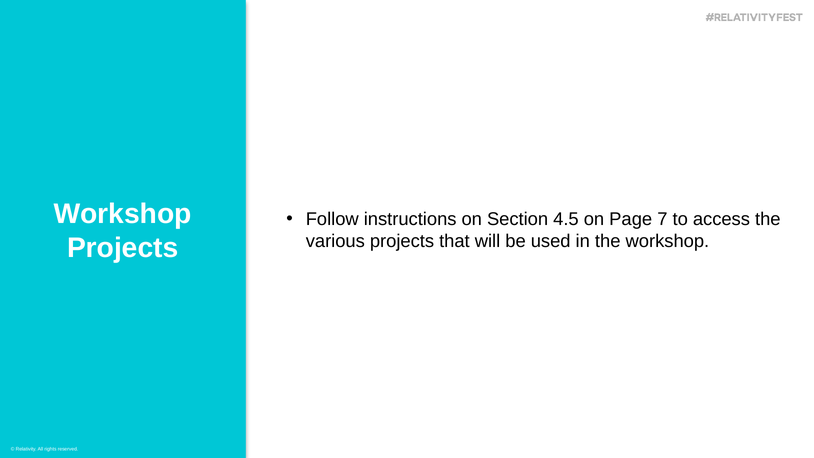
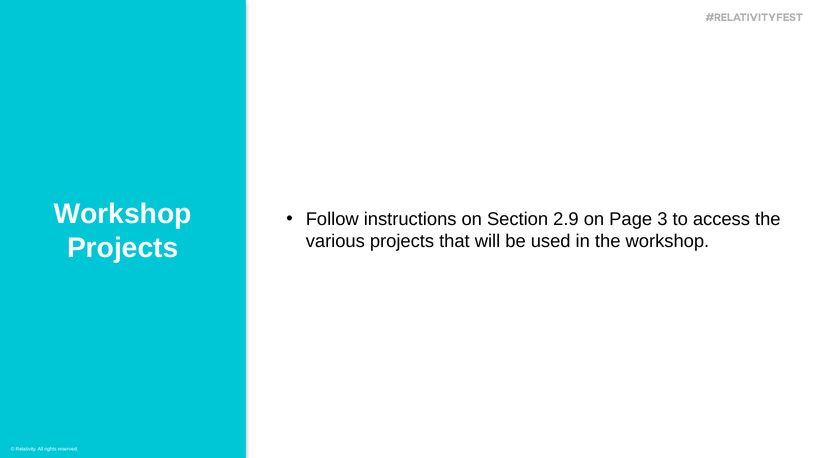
4.5: 4.5 -> 2.9
7: 7 -> 3
